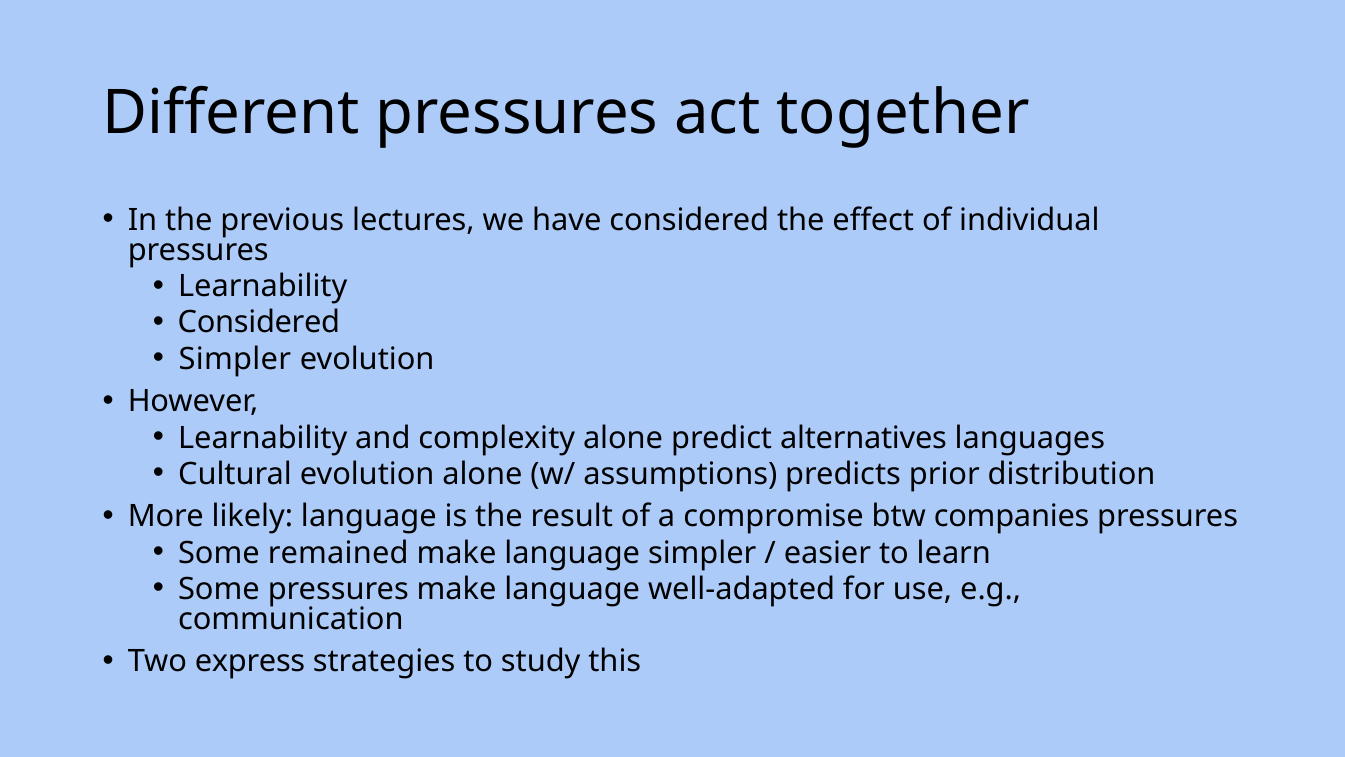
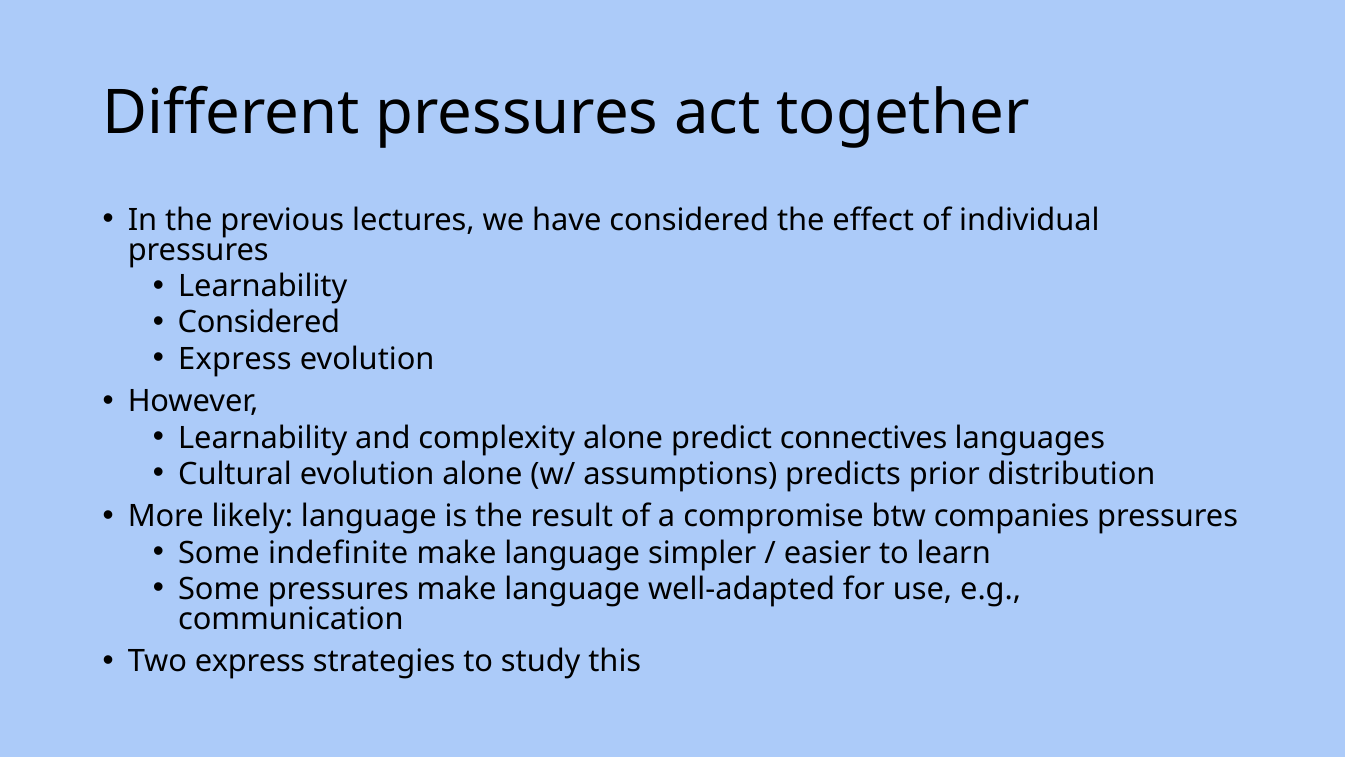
Simpler at (235, 359): Simpler -> Express
alternatives: alternatives -> connectives
remained: remained -> indefinite
